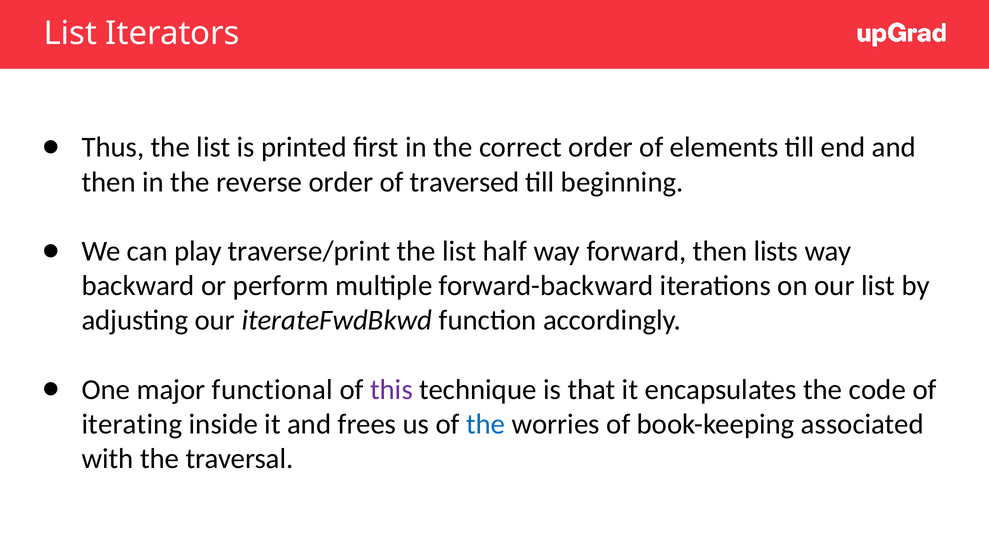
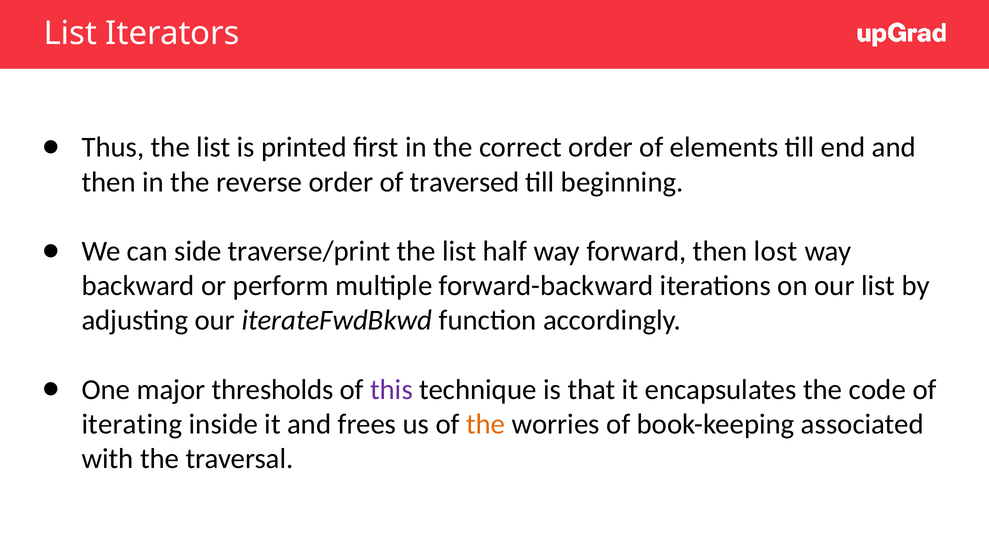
play: play -> side
lists: lists -> lost
functional: functional -> thresholds
the at (486, 424) colour: blue -> orange
